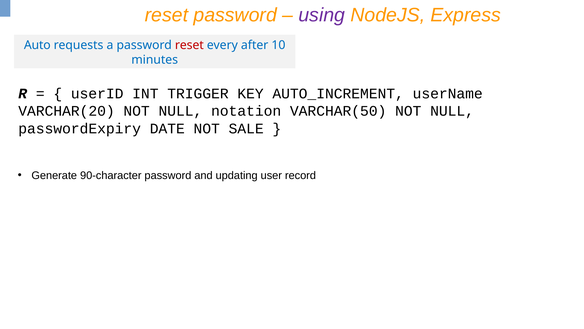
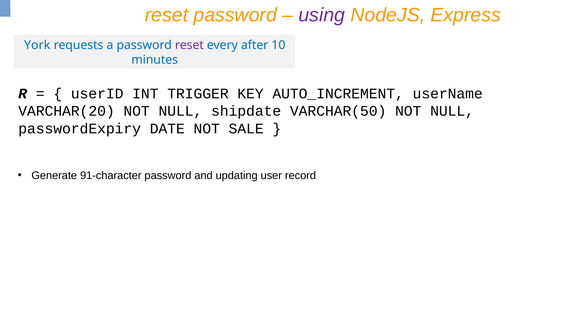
Auto: Auto -> York
reset at (189, 45) colour: red -> purple
notation: notation -> shipdate
90-character: 90-character -> 91-character
